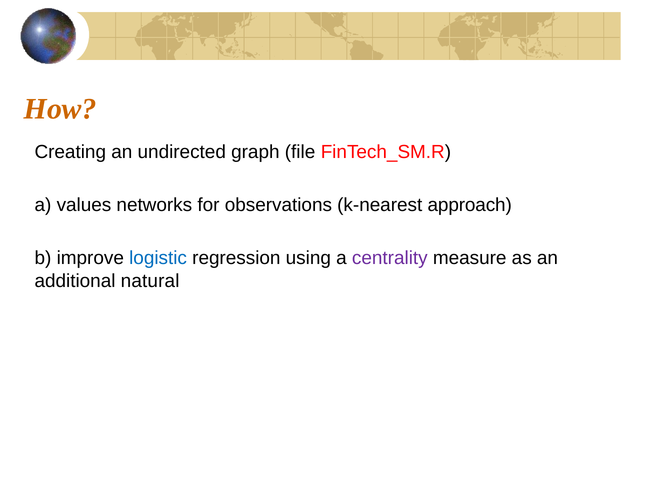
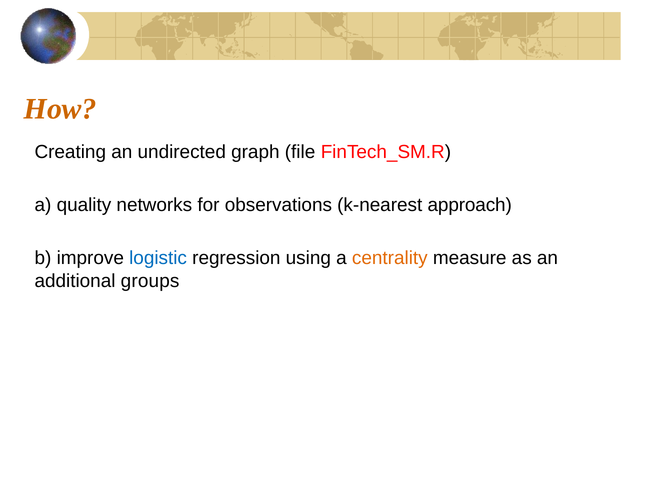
values: values -> quality
centrality colour: purple -> orange
natural: natural -> groups
